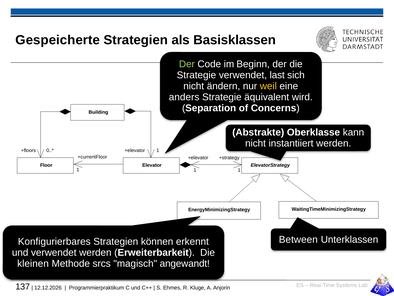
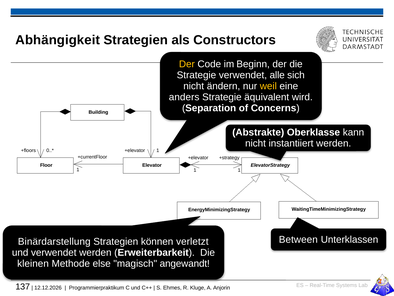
Gespeicherte: Gespeicherte -> Abhängigkeit
Basisklassen: Basisklassen -> Constructors
Der at (187, 64) colour: light green -> yellow
last: last -> alle
Konfigurierbares: Konfigurierbares -> Binärdarstellung
erkennt: erkennt -> verletzt
srcs: srcs -> else
